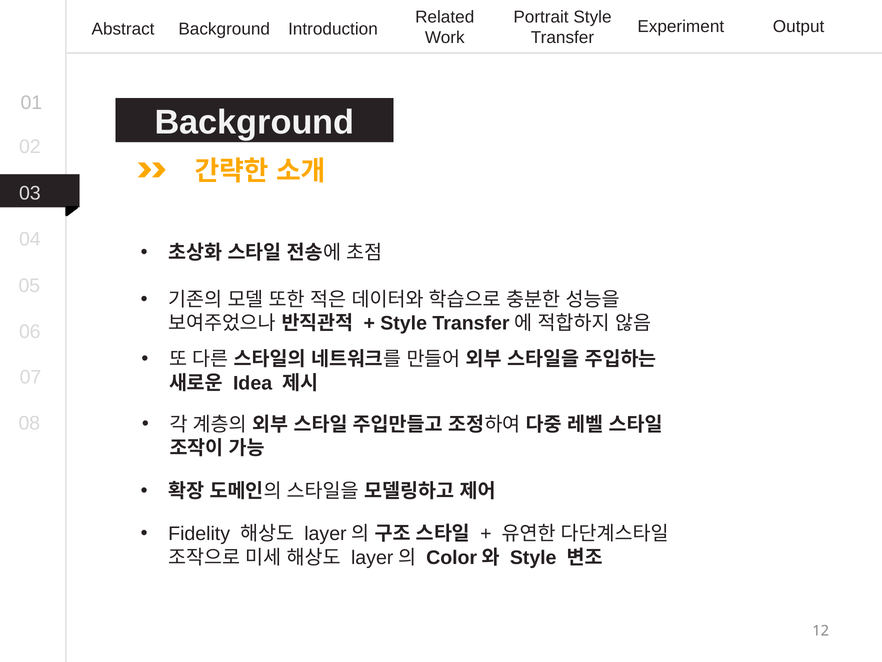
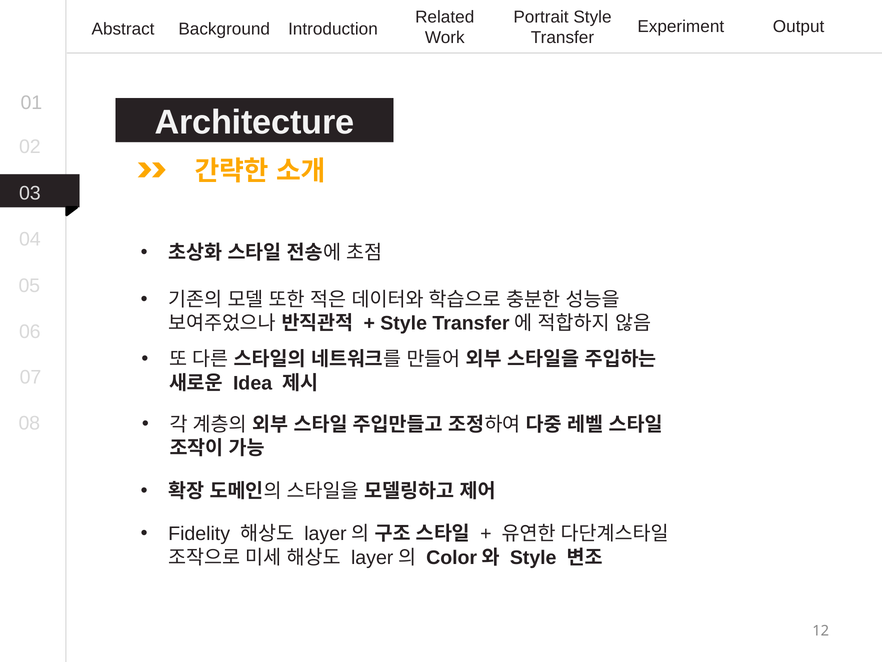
Background at (254, 122): Background -> Architecture
